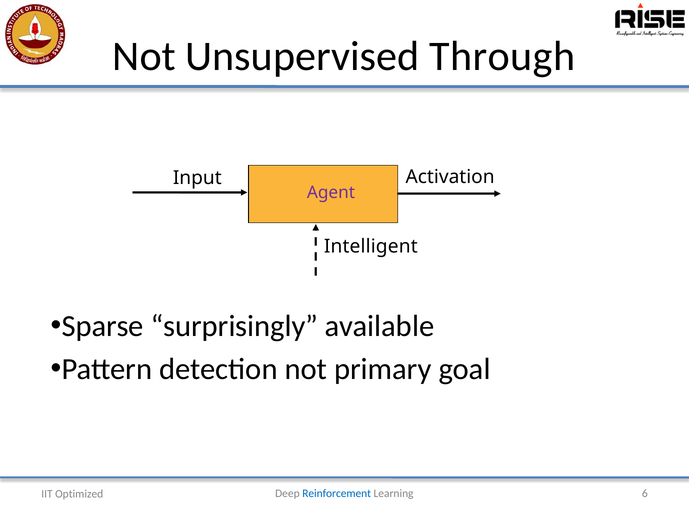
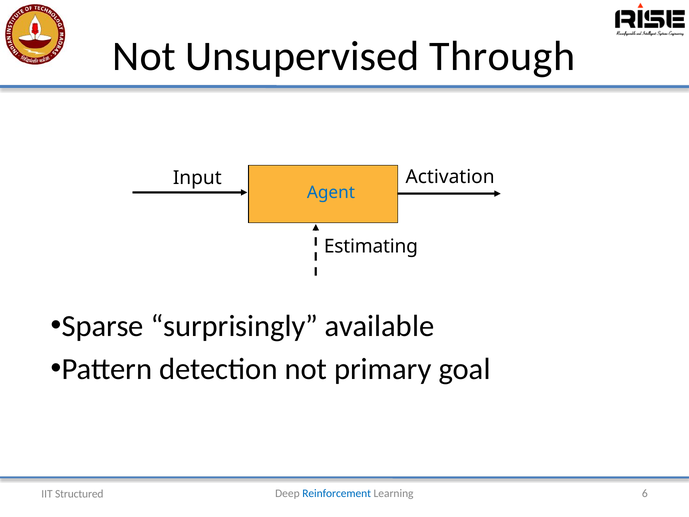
Agent colour: purple -> blue
Intelligent: Intelligent -> Estimating
Optimized: Optimized -> Structured
